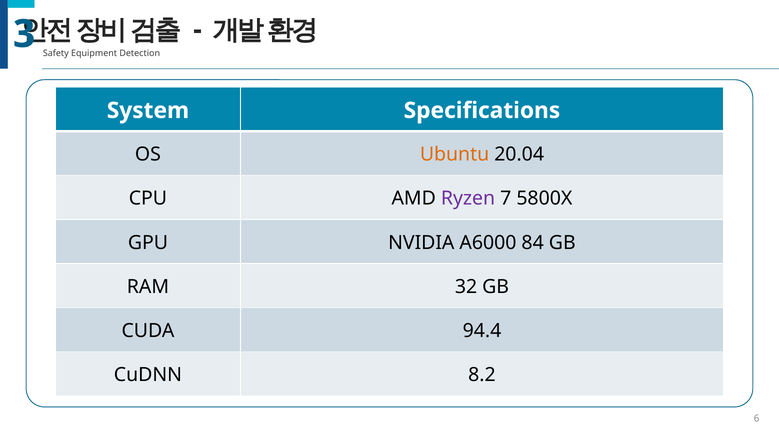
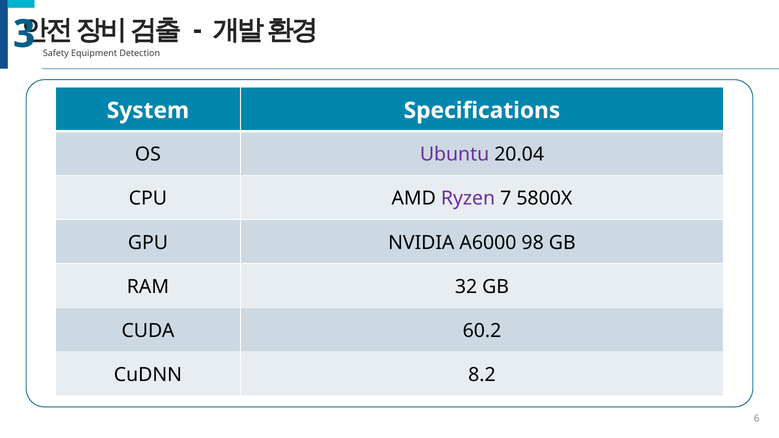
Ubuntu colour: orange -> purple
84: 84 -> 98
94.4: 94.4 -> 60.2
